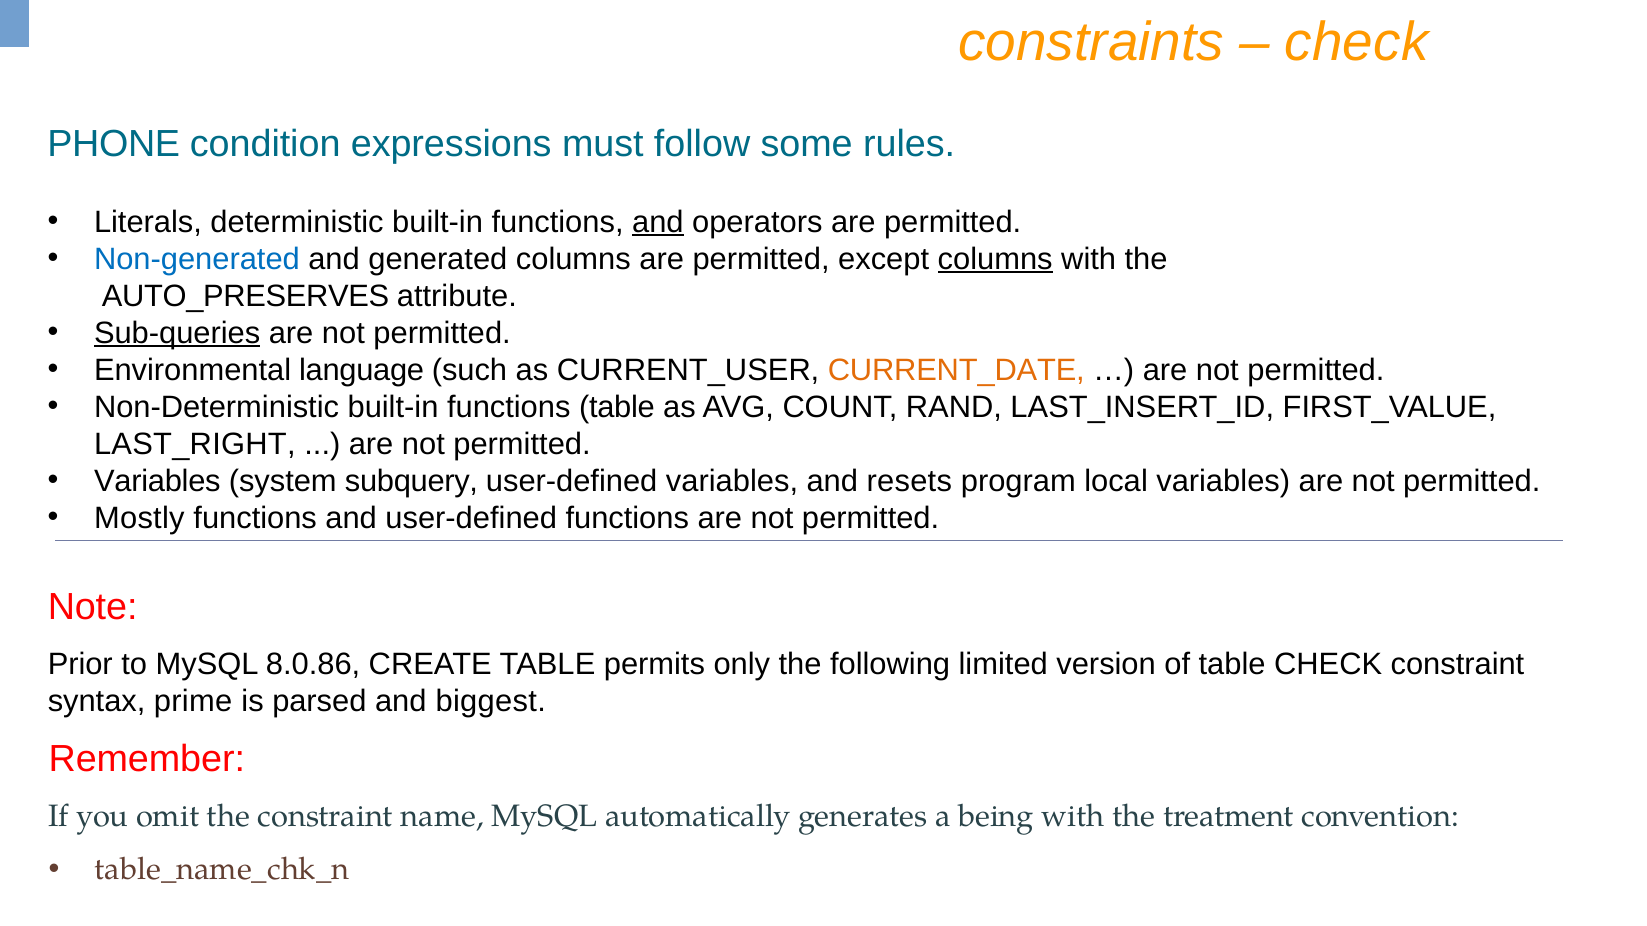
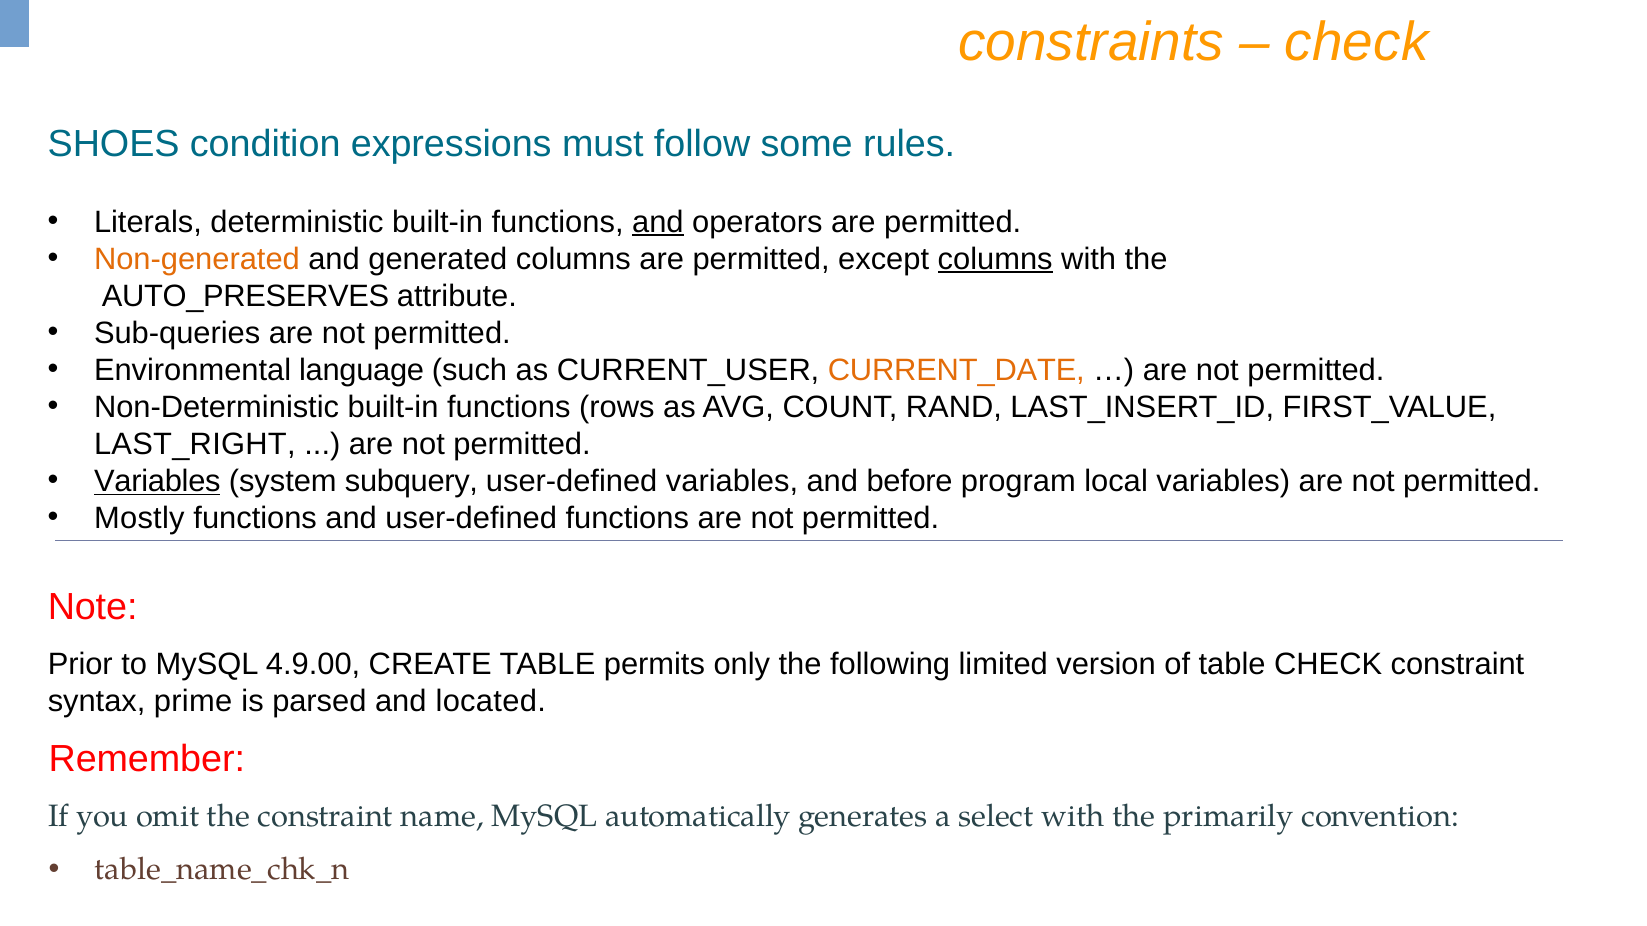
PHONE: PHONE -> SHOES
Non-generated colour: blue -> orange
Sub-queries underline: present -> none
functions table: table -> rows
Variables at (157, 482) underline: none -> present
resets: resets -> before
8.0.86: 8.0.86 -> 4.9.00
biggest: biggest -> located
being: being -> select
treatment: treatment -> primarily
